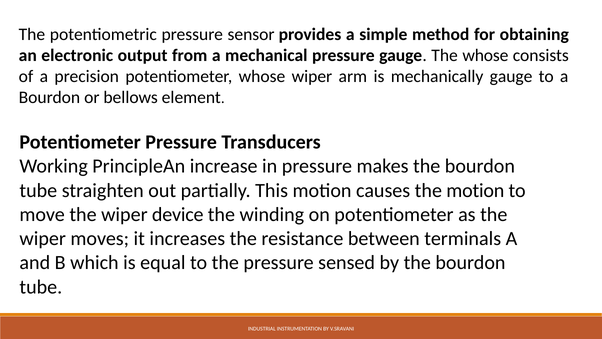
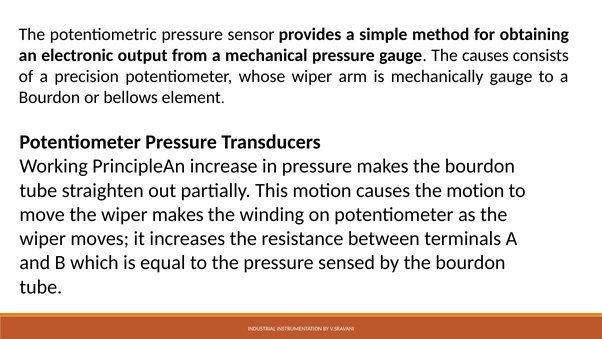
The whose: whose -> causes
wiper device: device -> makes
